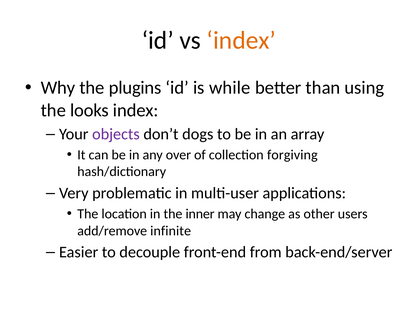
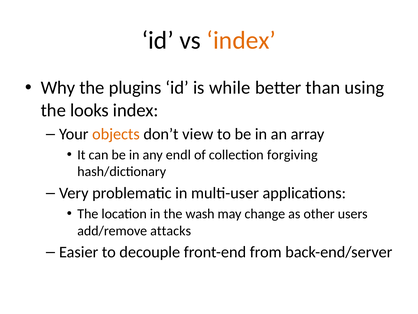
objects colour: purple -> orange
dogs: dogs -> view
over: over -> endl
inner: inner -> wash
infinite: infinite -> attacks
